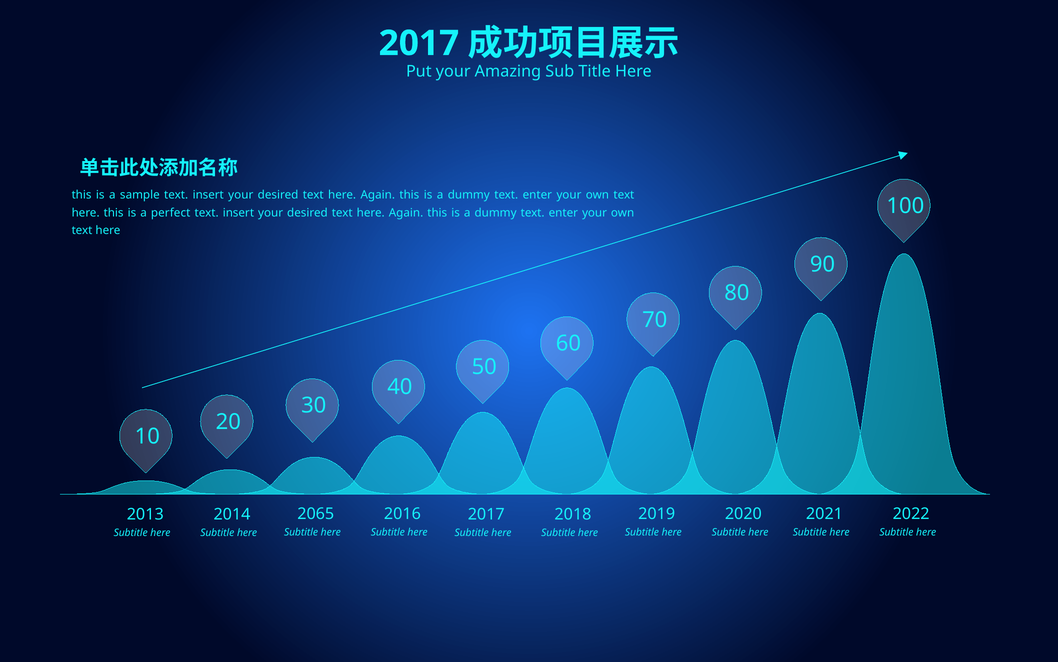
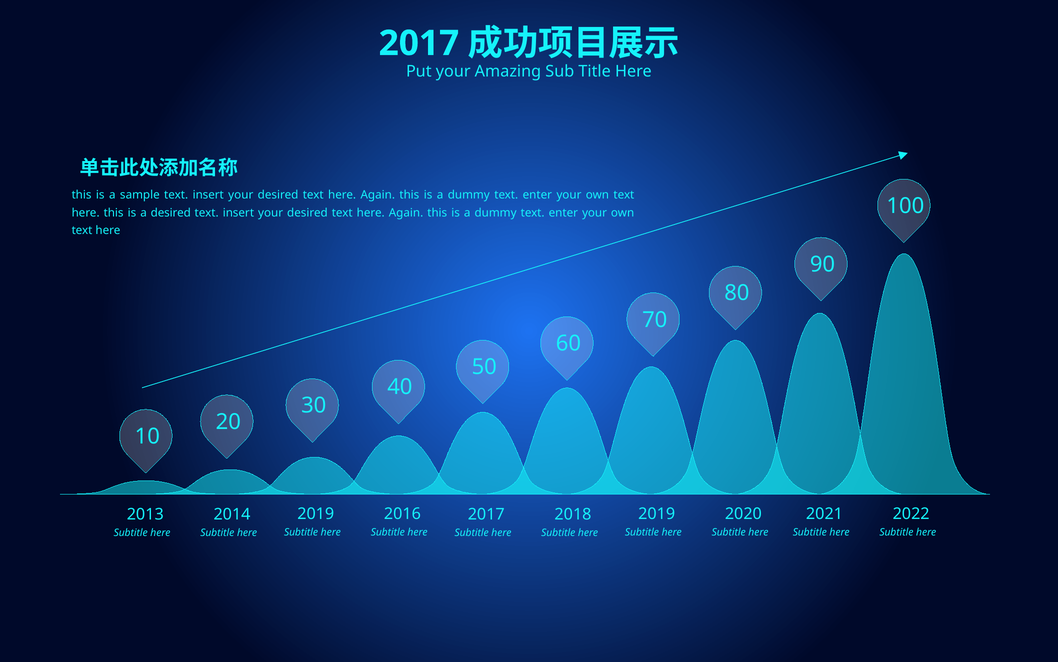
a perfect: perfect -> desired
2065 at (316, 514): 2065 -> 2019
